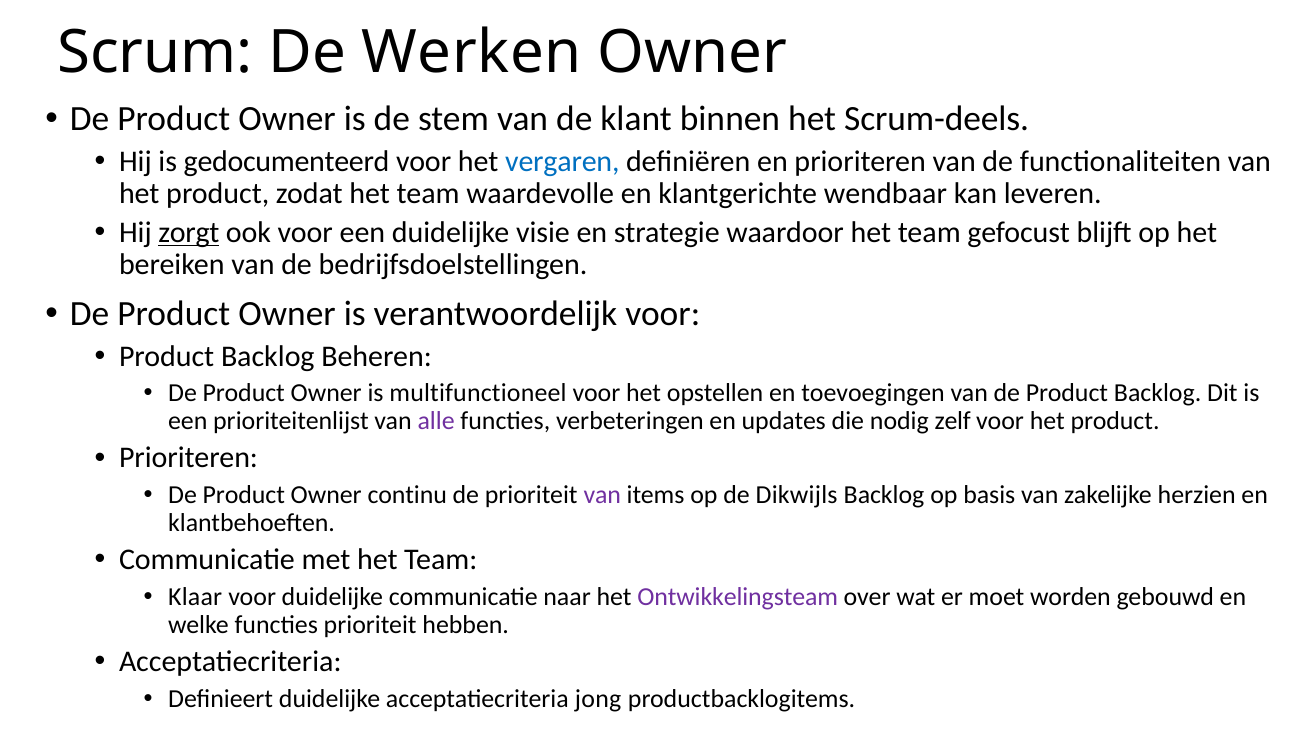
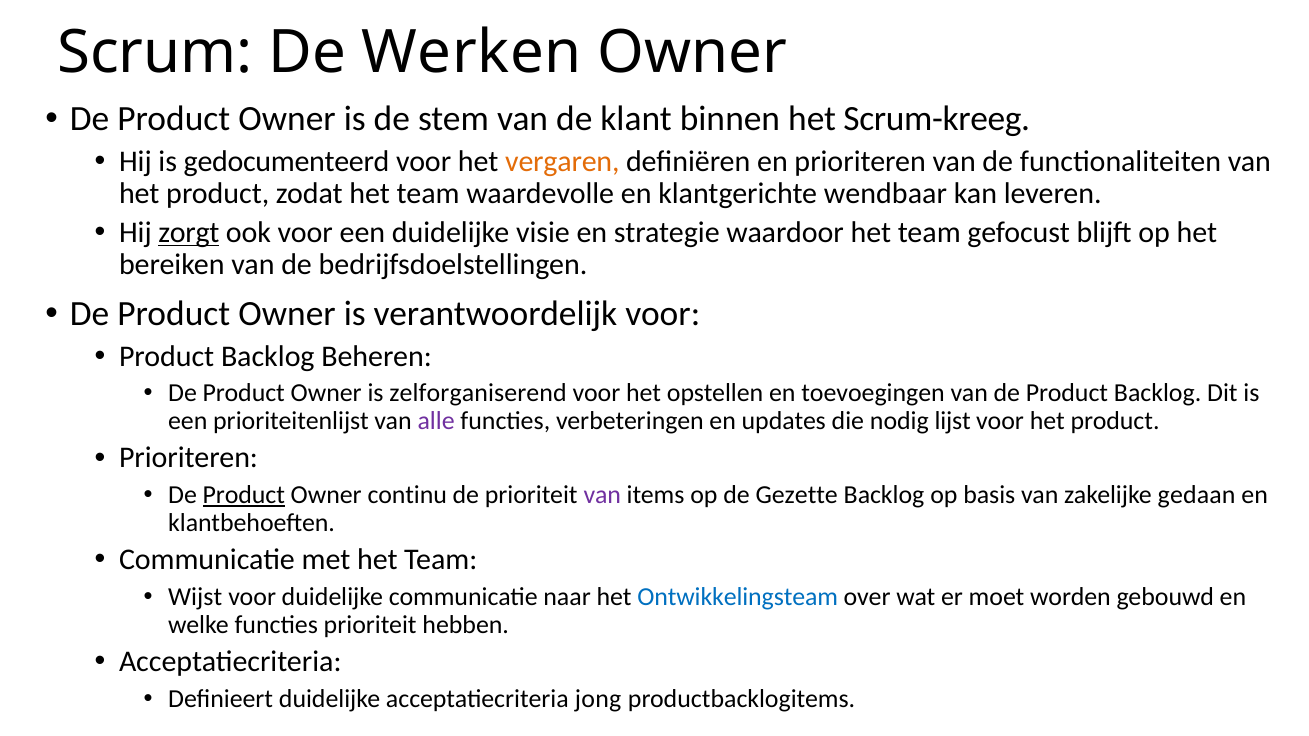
Scrum-deels: Scrum-deels -> Scrum-kreeg
vergaren colour: blue -> orange
multifunctioneel: multifunctioneel -> zelforganiserend
zelf: zelf -> lijst
Product at (244, 495) underline: none -> present
Dikwijls: Dikwijls -> Gezette
herzien: herzien -> gedaan
Klaar: Klaar -> Wijst
Ontwikkelingsteam colour: purple -> blue
